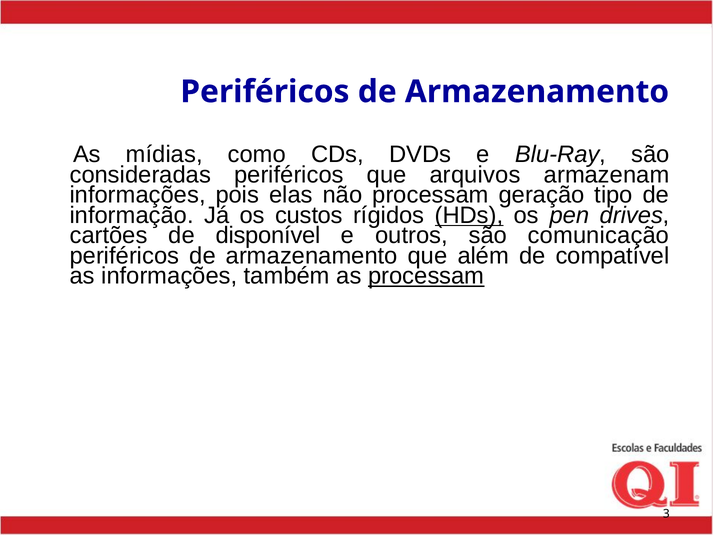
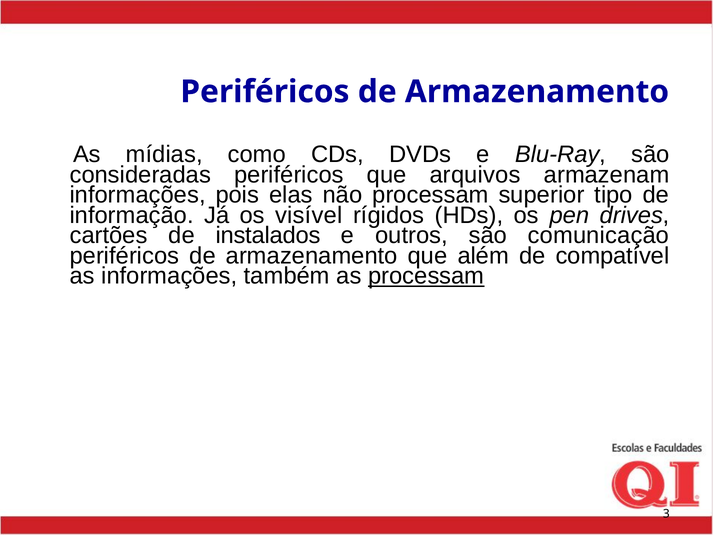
geração: geração -> superior
custos: custos -> visível
HDs underline: present -> none
disponível: disponível -> instalados
